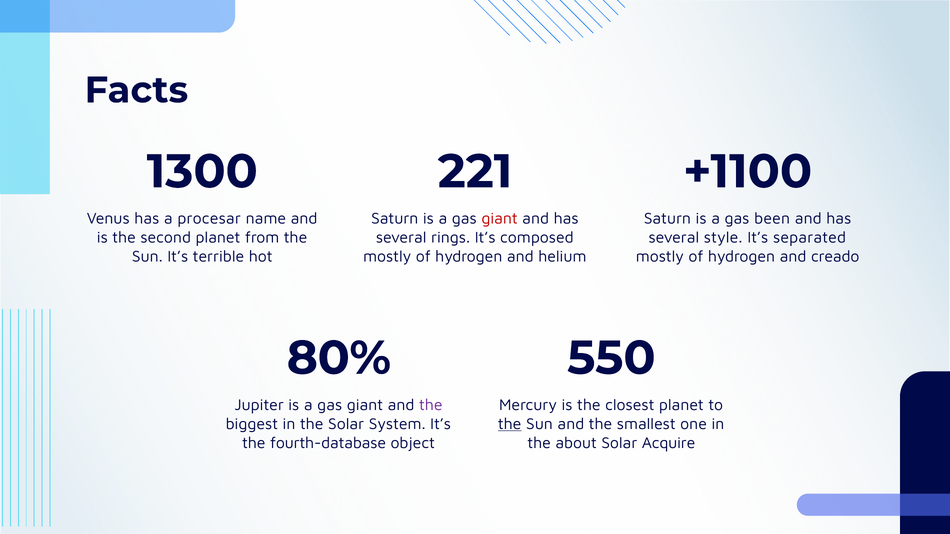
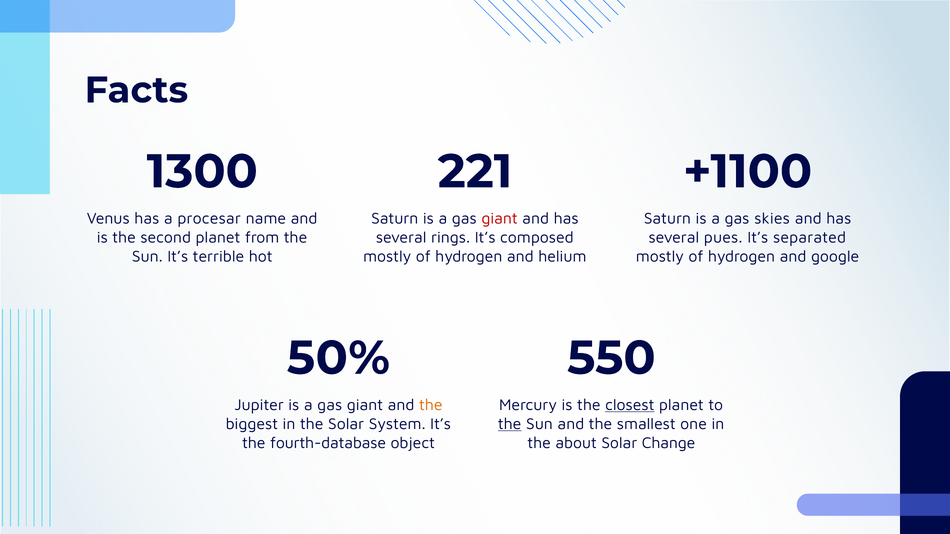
been: been -> skies
style: style -> pues
creado: creado -> google
80%: 80% -> 50%
the at (431, 405) colour: purple -> orange
closest underline: none -> present
Acquire: Acquire -> Change
